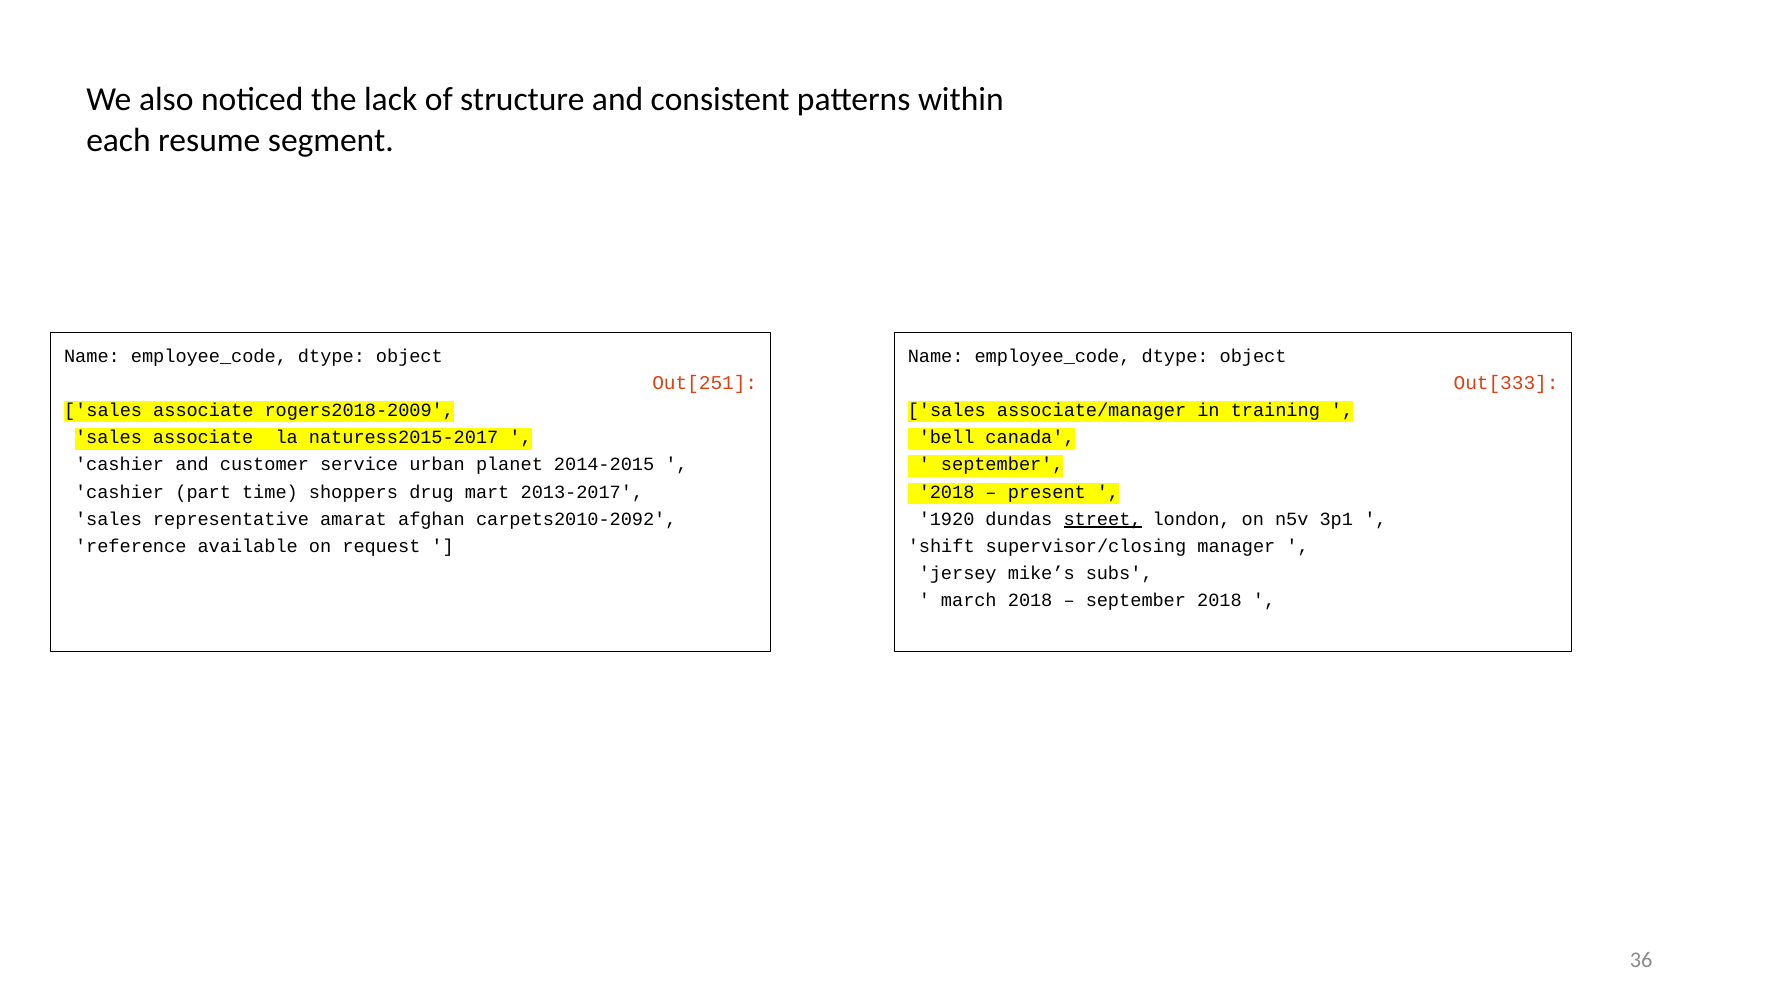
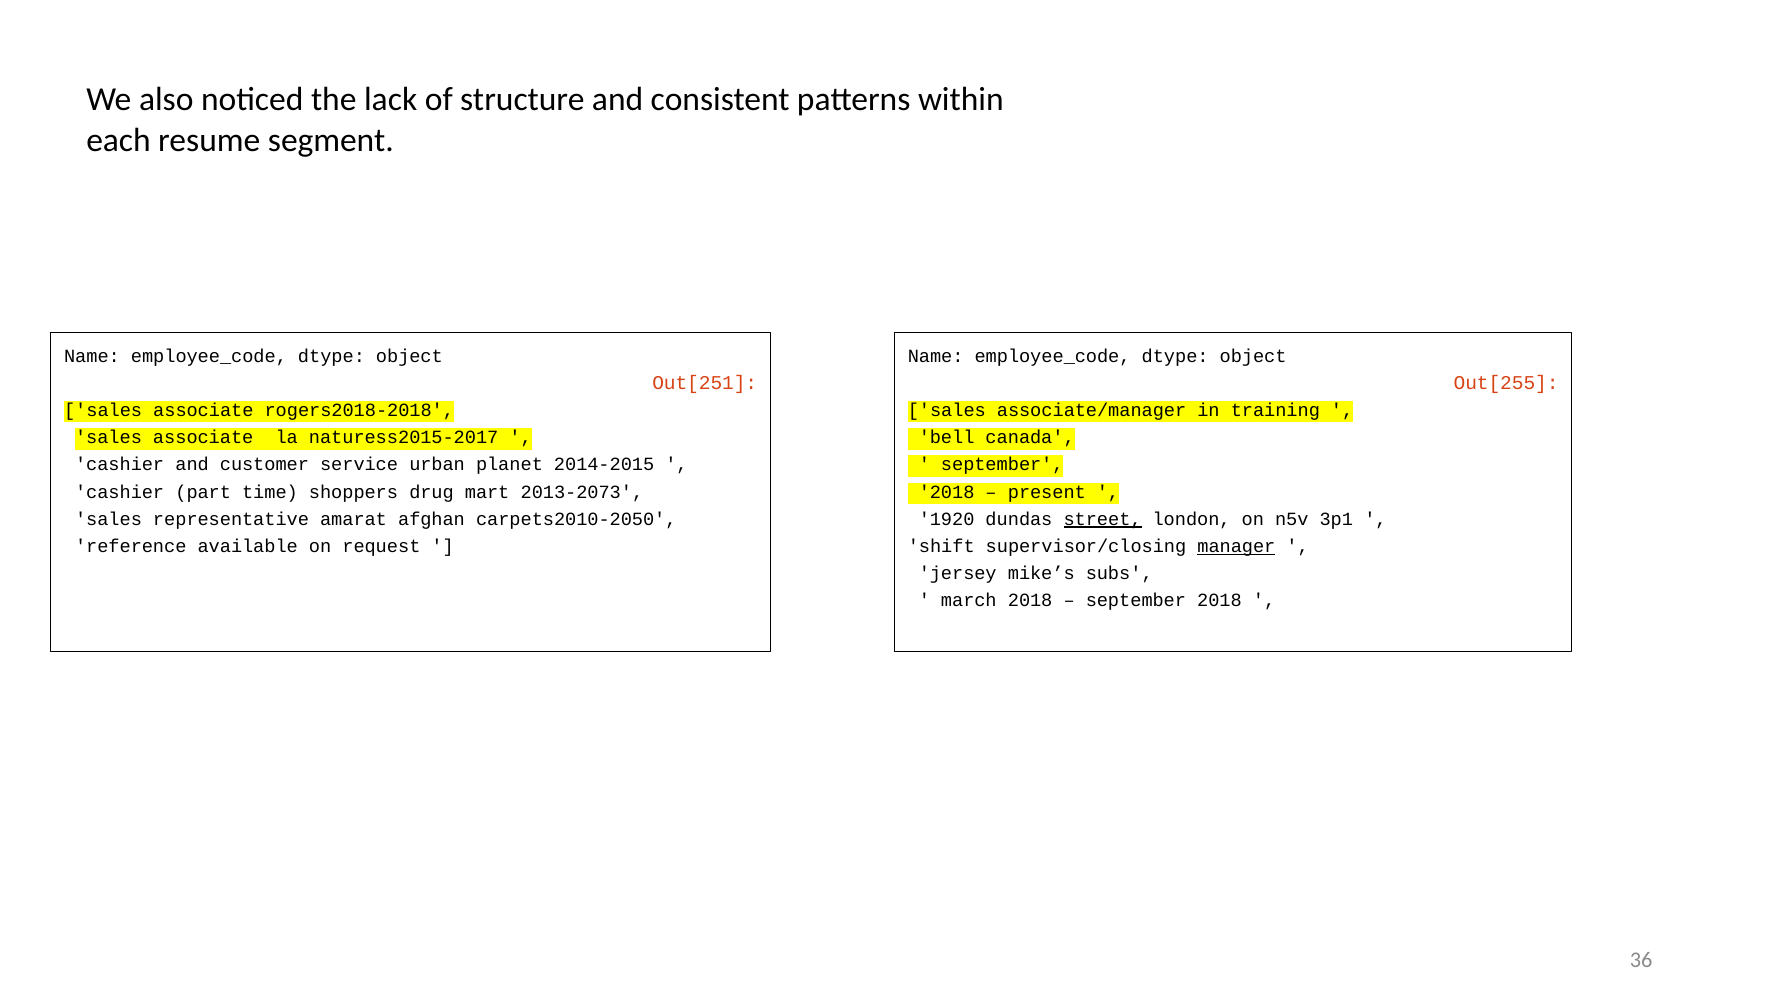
Out[333: Out[333 -> Out[255
rogers2018-2009: rogers2018-2009 -> rogers2018-2018
2013-2017: 2013-2017 -> 2013-2073
carpets2010-2092: carpets2010-2092 -> carpets2010-2050
manager underline: none -> present
